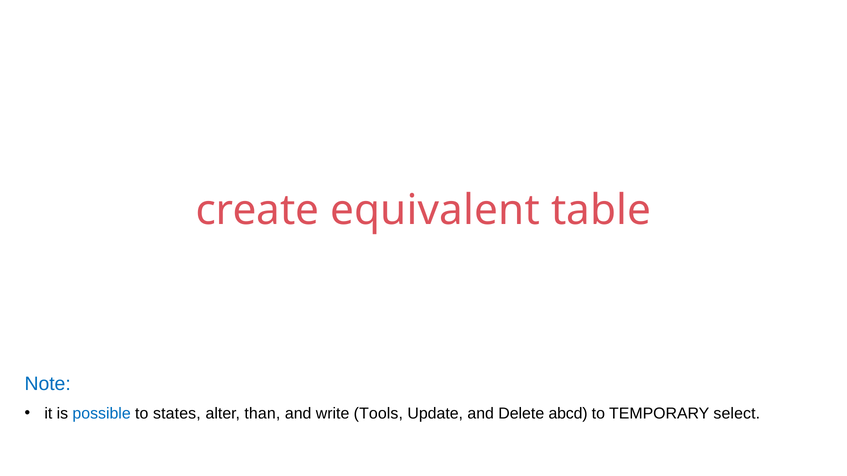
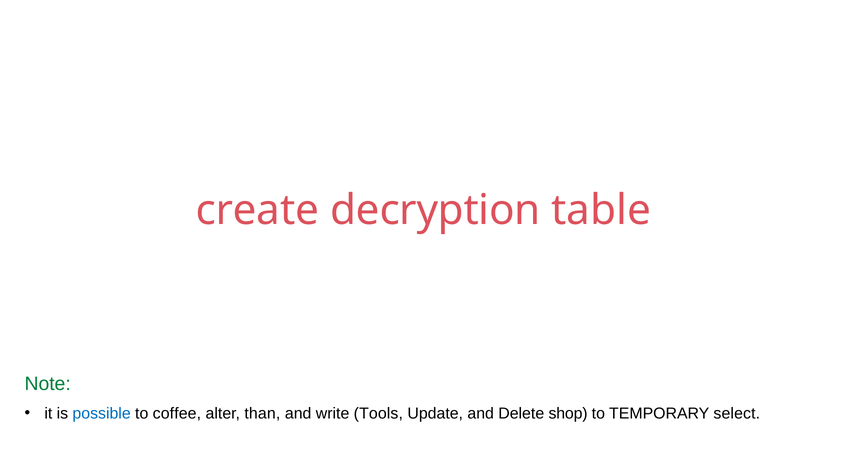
equivalent: equivalent -> decryption
Note colour: blue -> green
states: states -> coffee
abcd: abcd -> shop
